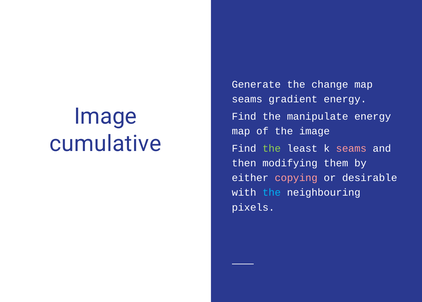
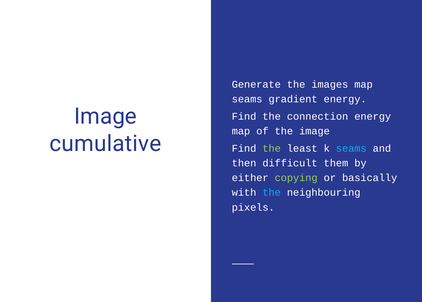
change: change -> images
manipulate: manipulate -> connection
seams at (351, 148) colour: pink -> light blue
modifying: modifying -> difficult
copying colour: pink -> light green
desirable: desirable -> basically
